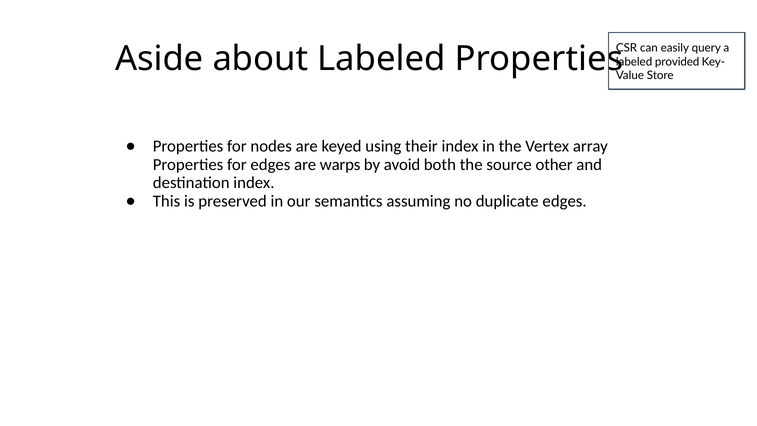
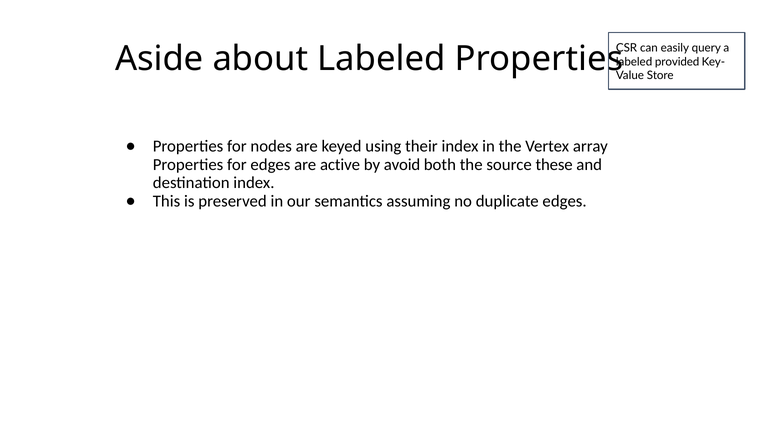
warps: warps -> active
other: other -> these
